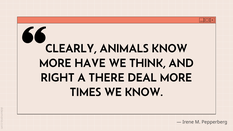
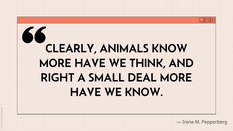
THERE: THERE -> SMALL
TIMES at (86, 92): TIMES -> HAVE
